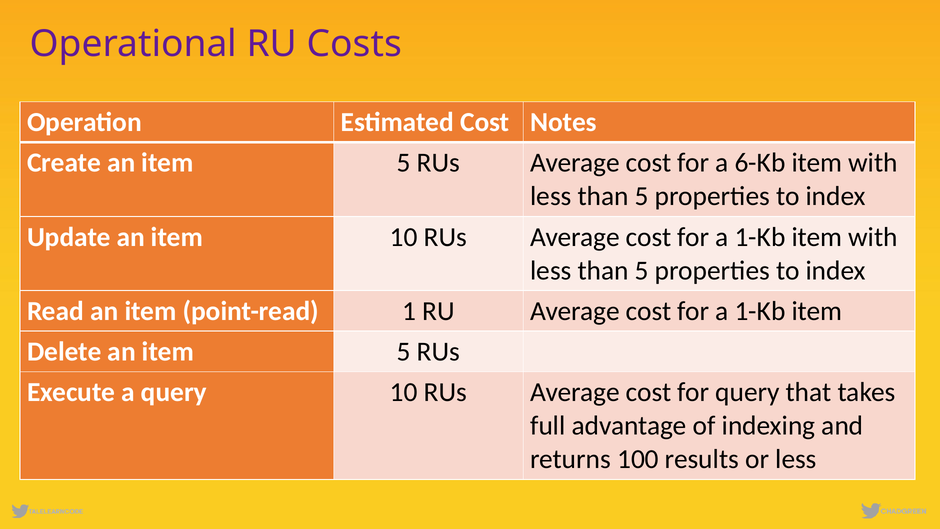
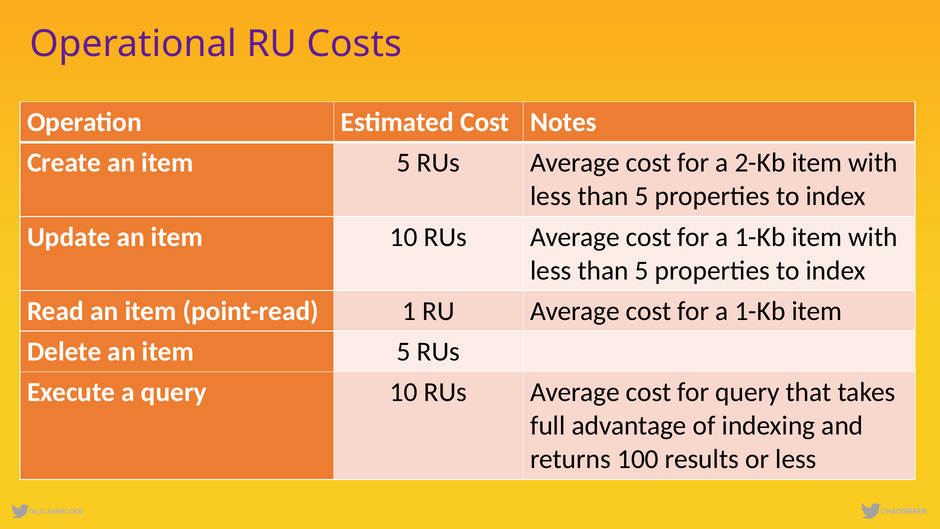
6-Kb: 6-Kb -> 2-Kb
